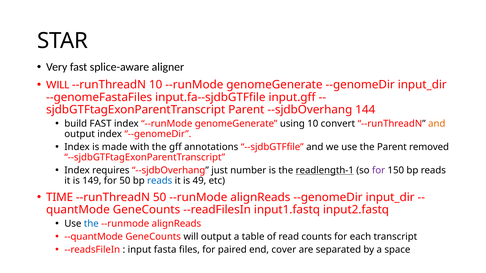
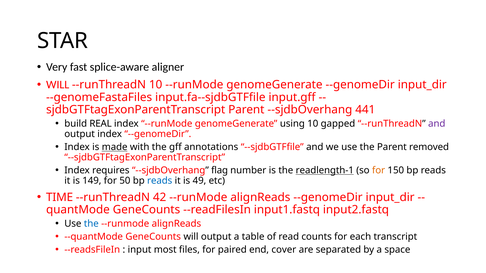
144: 144 -> 441
build FAST: FAST -> REAL
convert: convert -> gapped
and at (437, 124) colour: orange -> purple
made underline: none -> present
just: just -> flag
for at (379, 171) colour: purple -> orange
--runThreadN 50: 50 -> 42
fasta: fasta -> most
